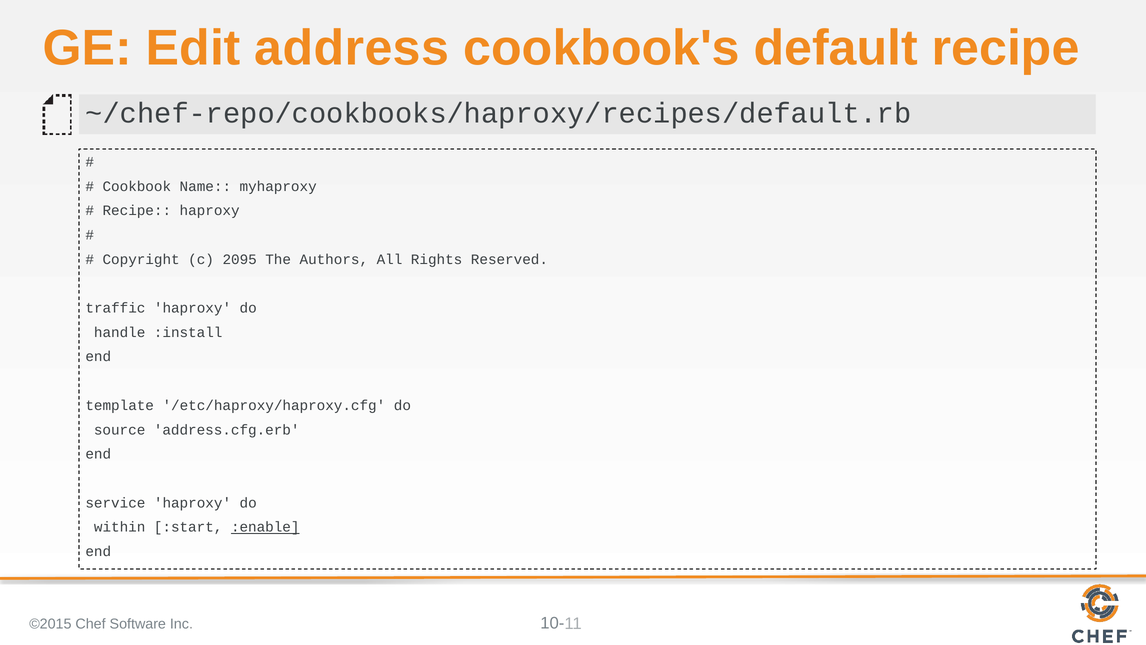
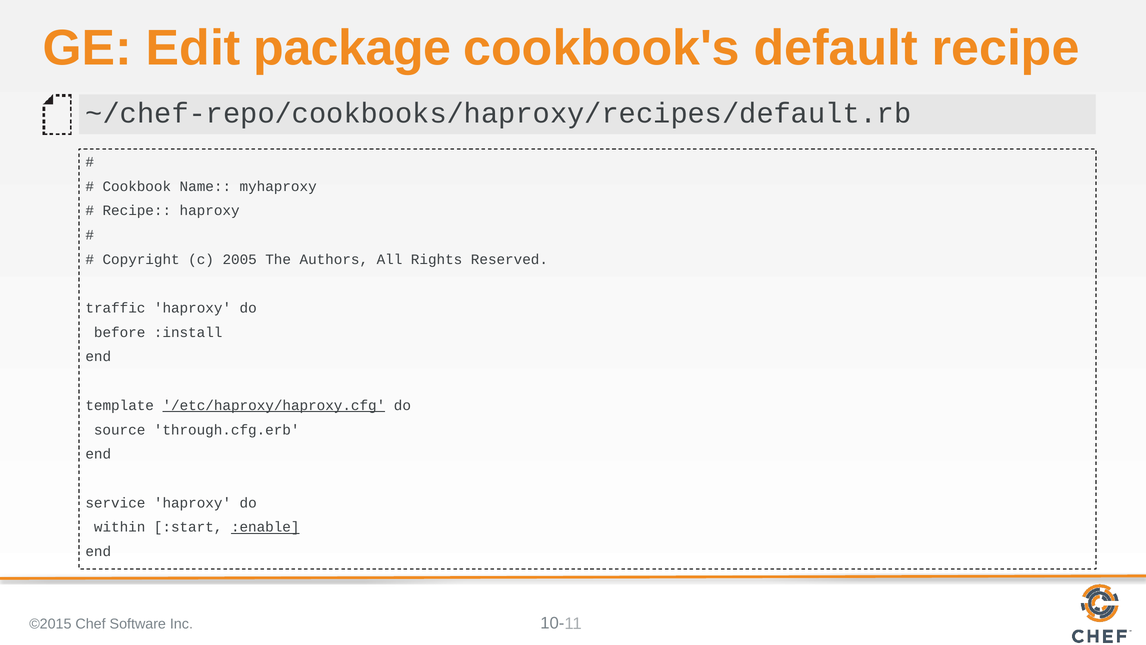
address: address -> package
2095: 2095 -> 2005
handle: handle -> before
/etc/haproxy/haproxy.cfg underline: none -> present
address.cfg.erb: address.cfg.erb -> through.cfg.erb
